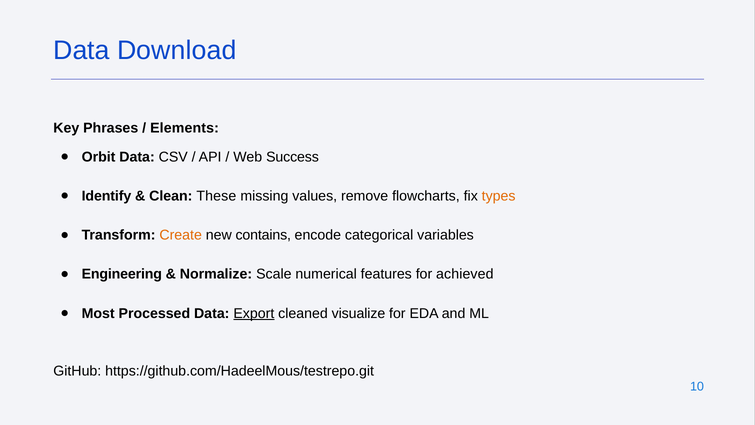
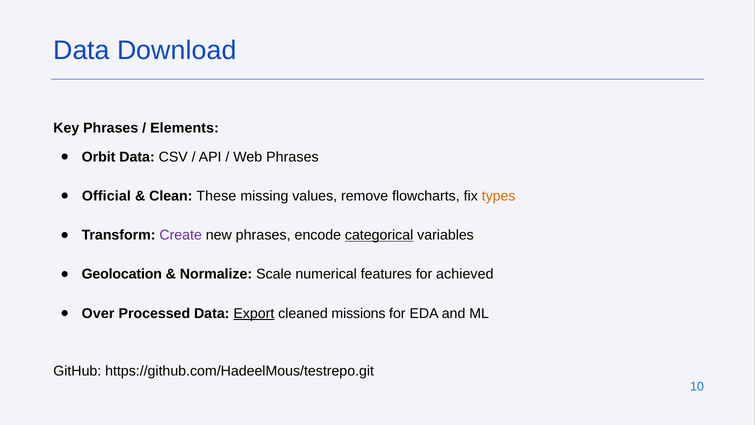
Web Success: Success -> Phrases
Identify: Identify -> Official
Create colour: orange -> purple
new contains: contains -> phrases
categorical underline: none -> present
Engineering: Engineering -> Geolocation
Most: Most -> Over
visualize: visualize -> missions
